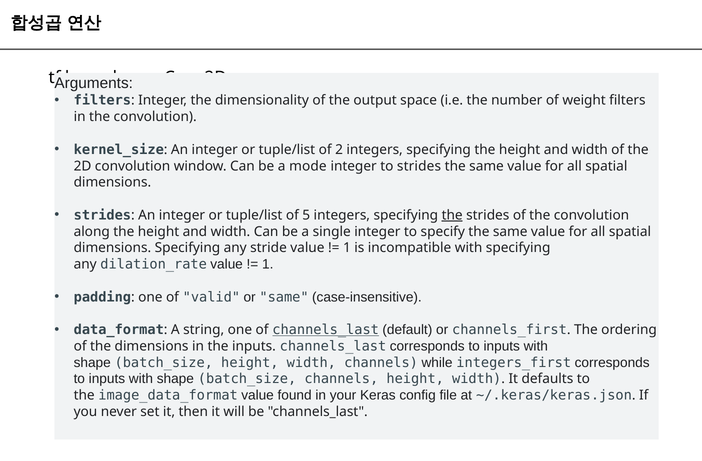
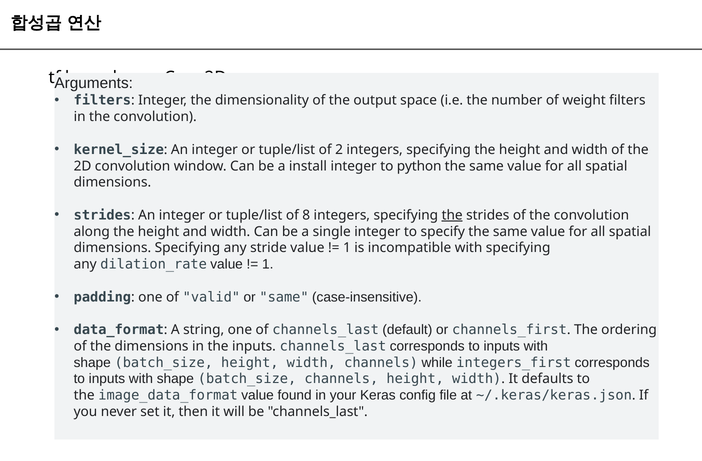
mode: mode -> install
to strides: strides -> python
5: 5 -> 8
channels_last at (326, 330) underline: present -> none
